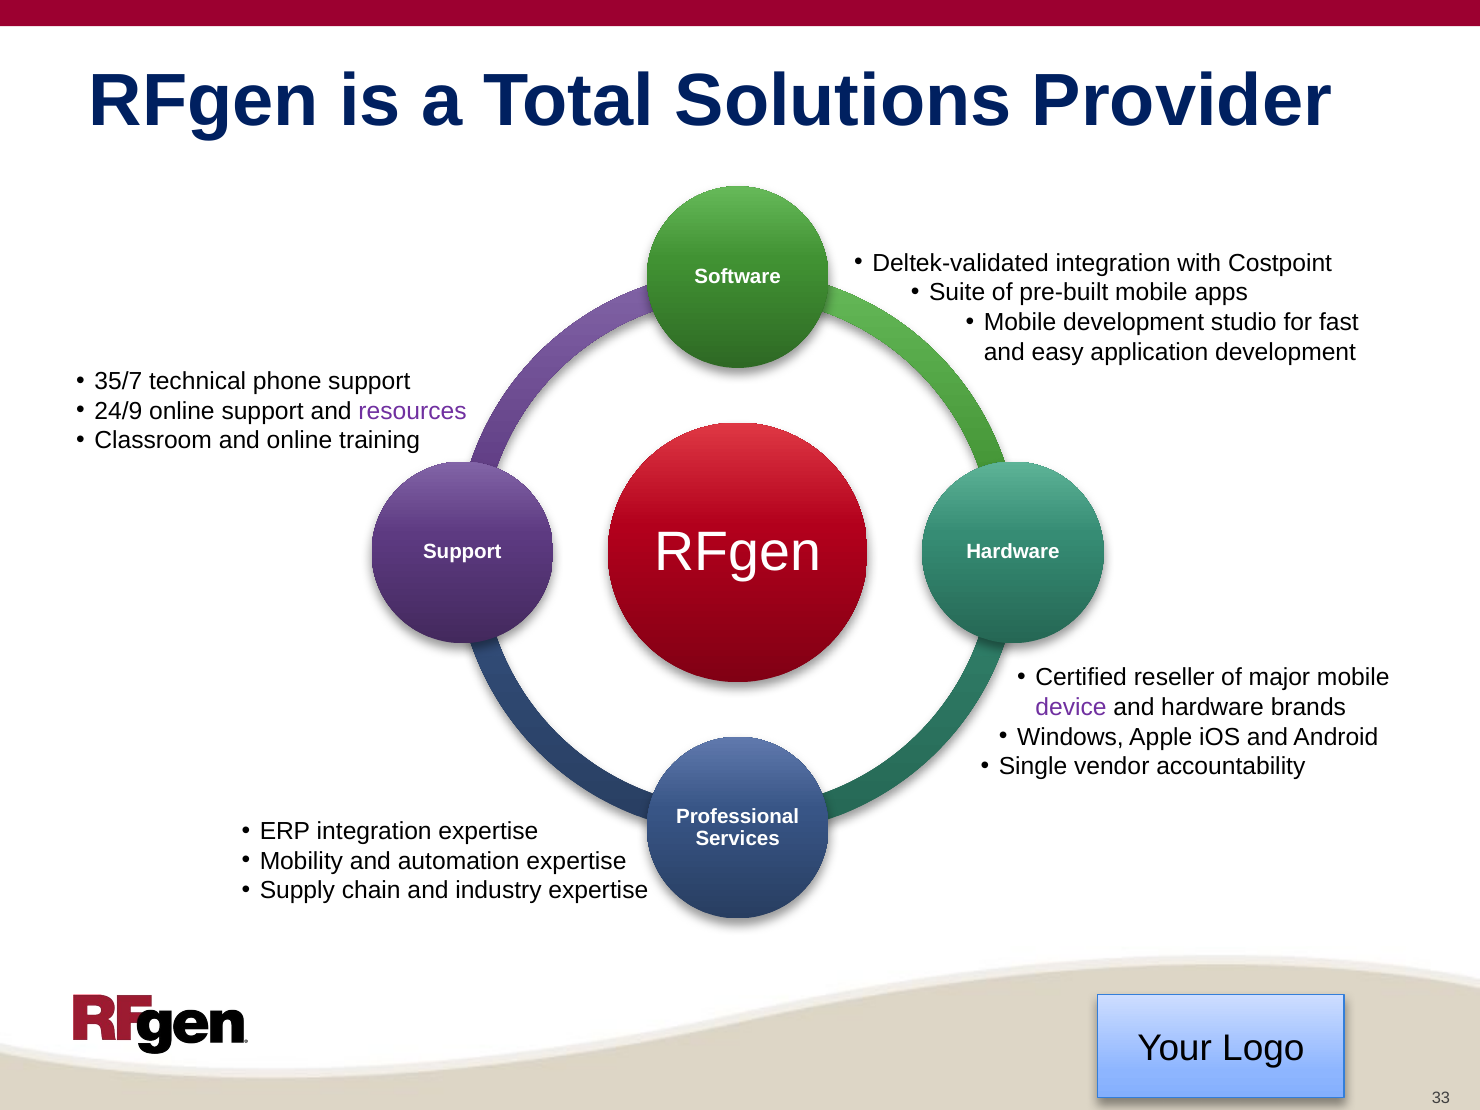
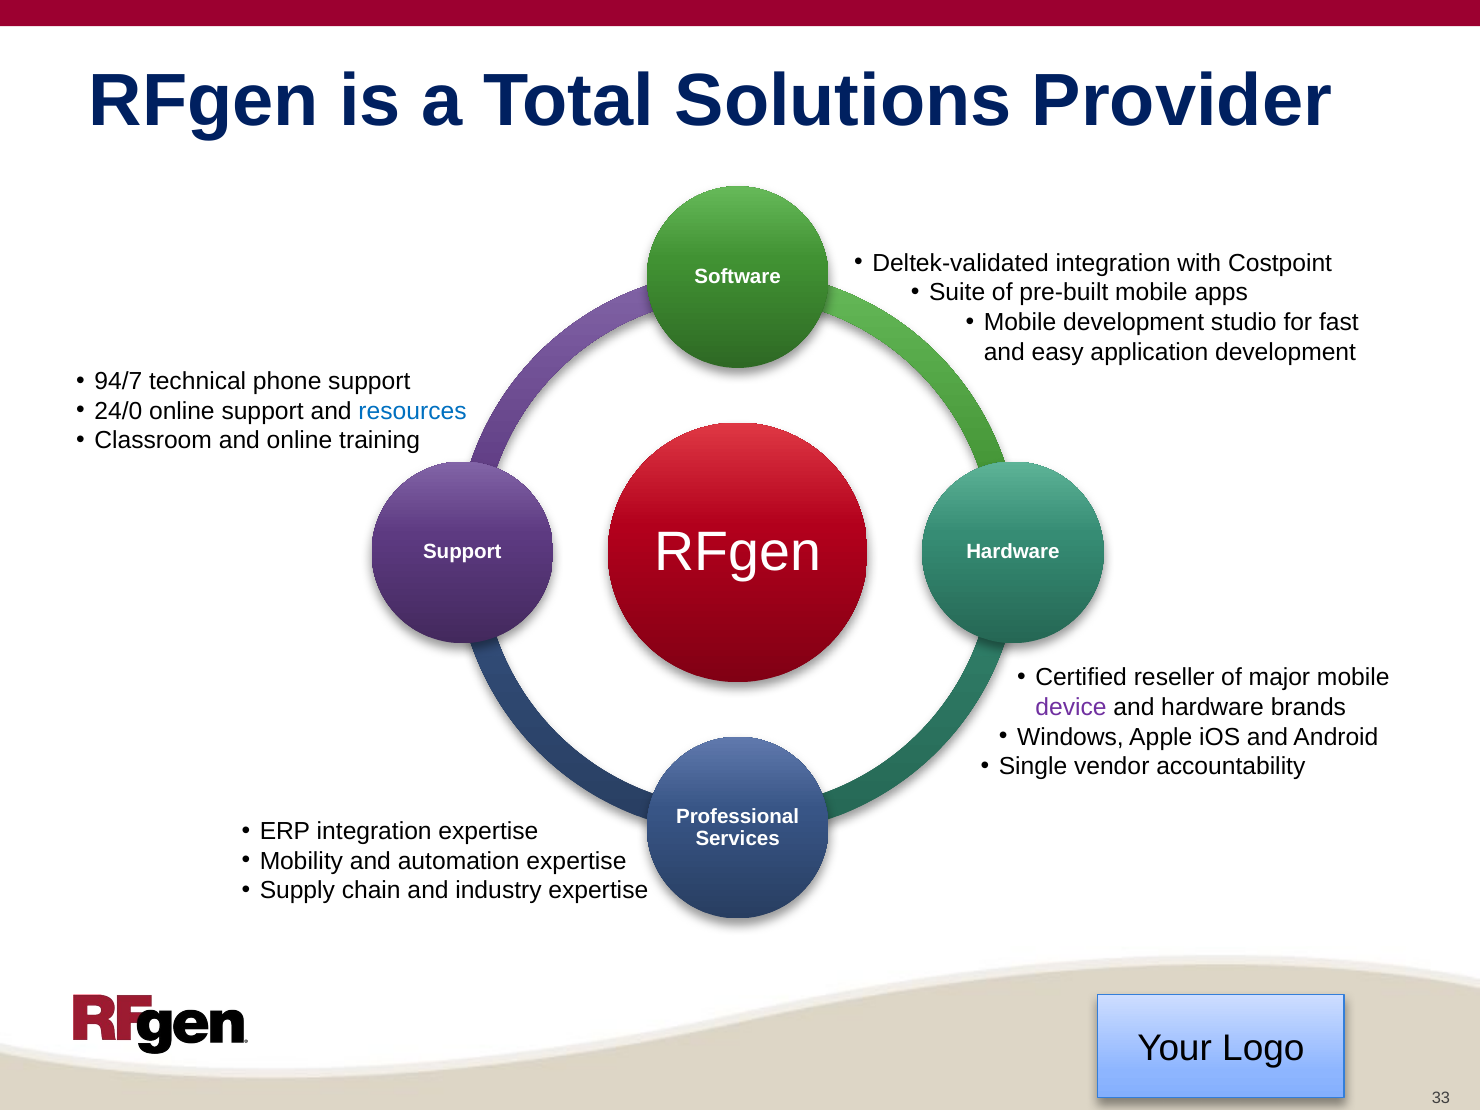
35/7: 35/7 -> 94/7
24/9: 24/9 -> 24/0
resources colour: purple -> blue
